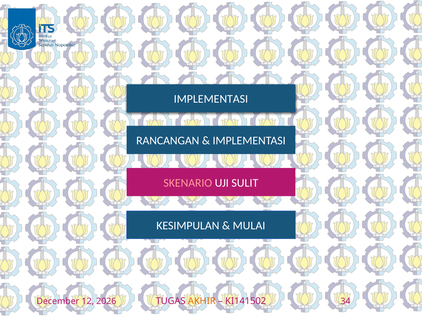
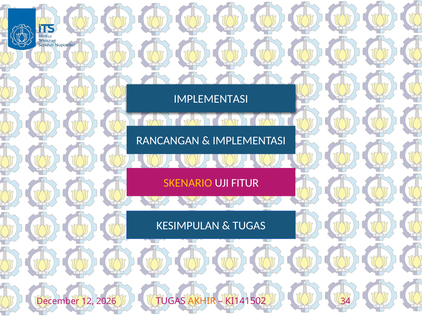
SKENARIO colour: pink -> yellow
SULIT: SULIT -> FITUR
MULAI at (249, 226): MULAI -> TUGAS
